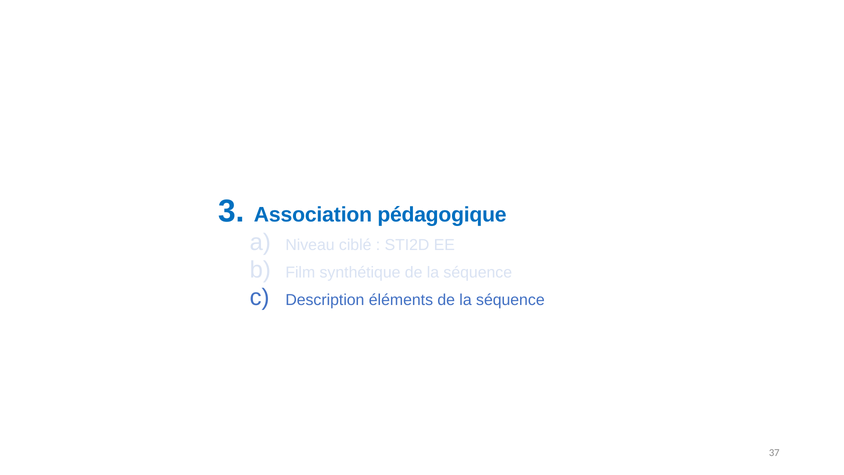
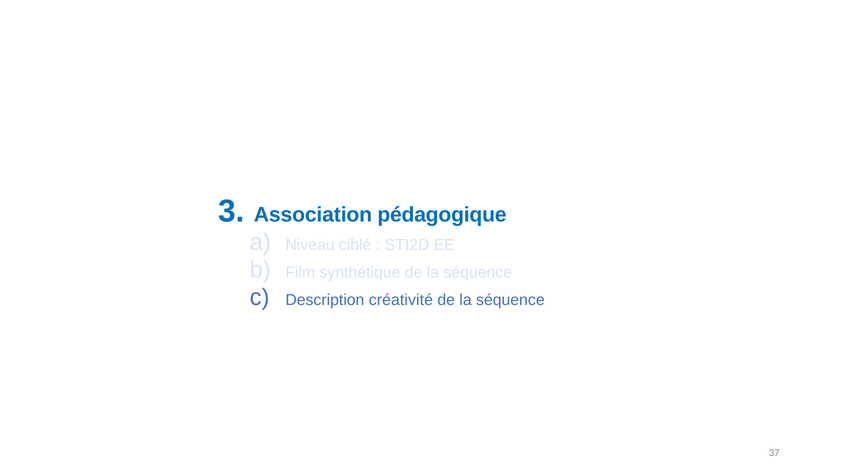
éléments: éléments -> créativité
